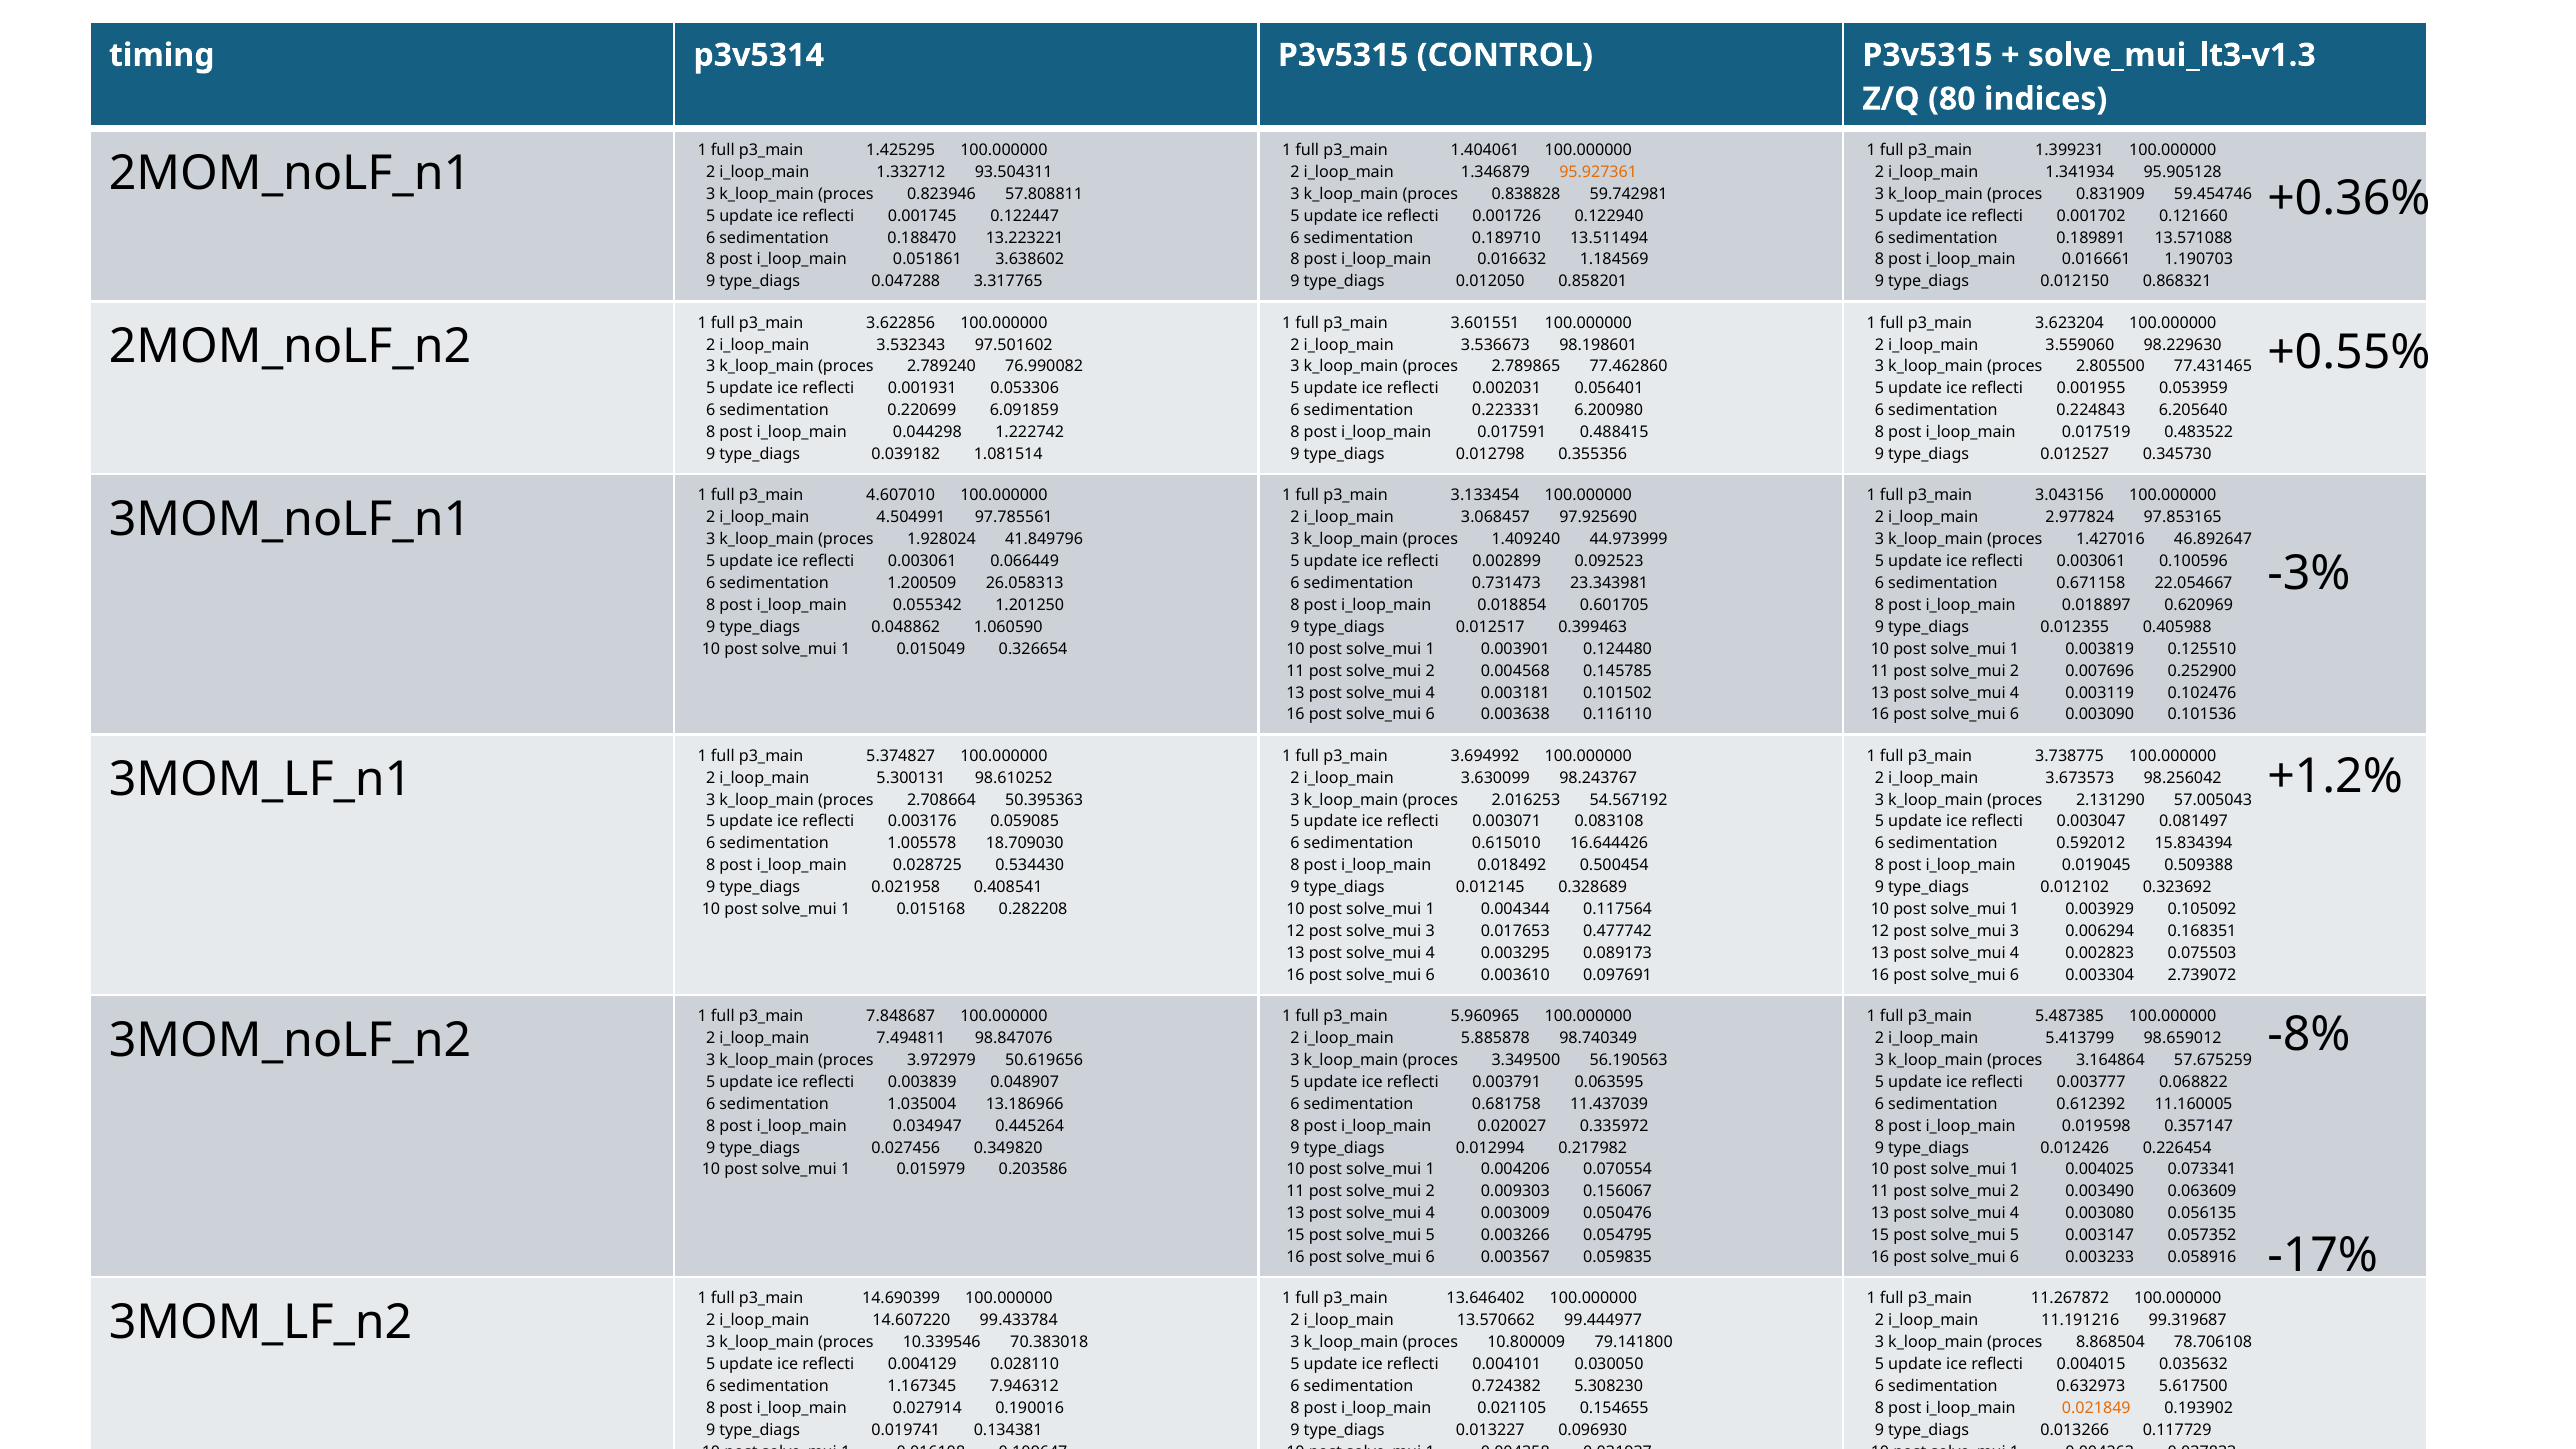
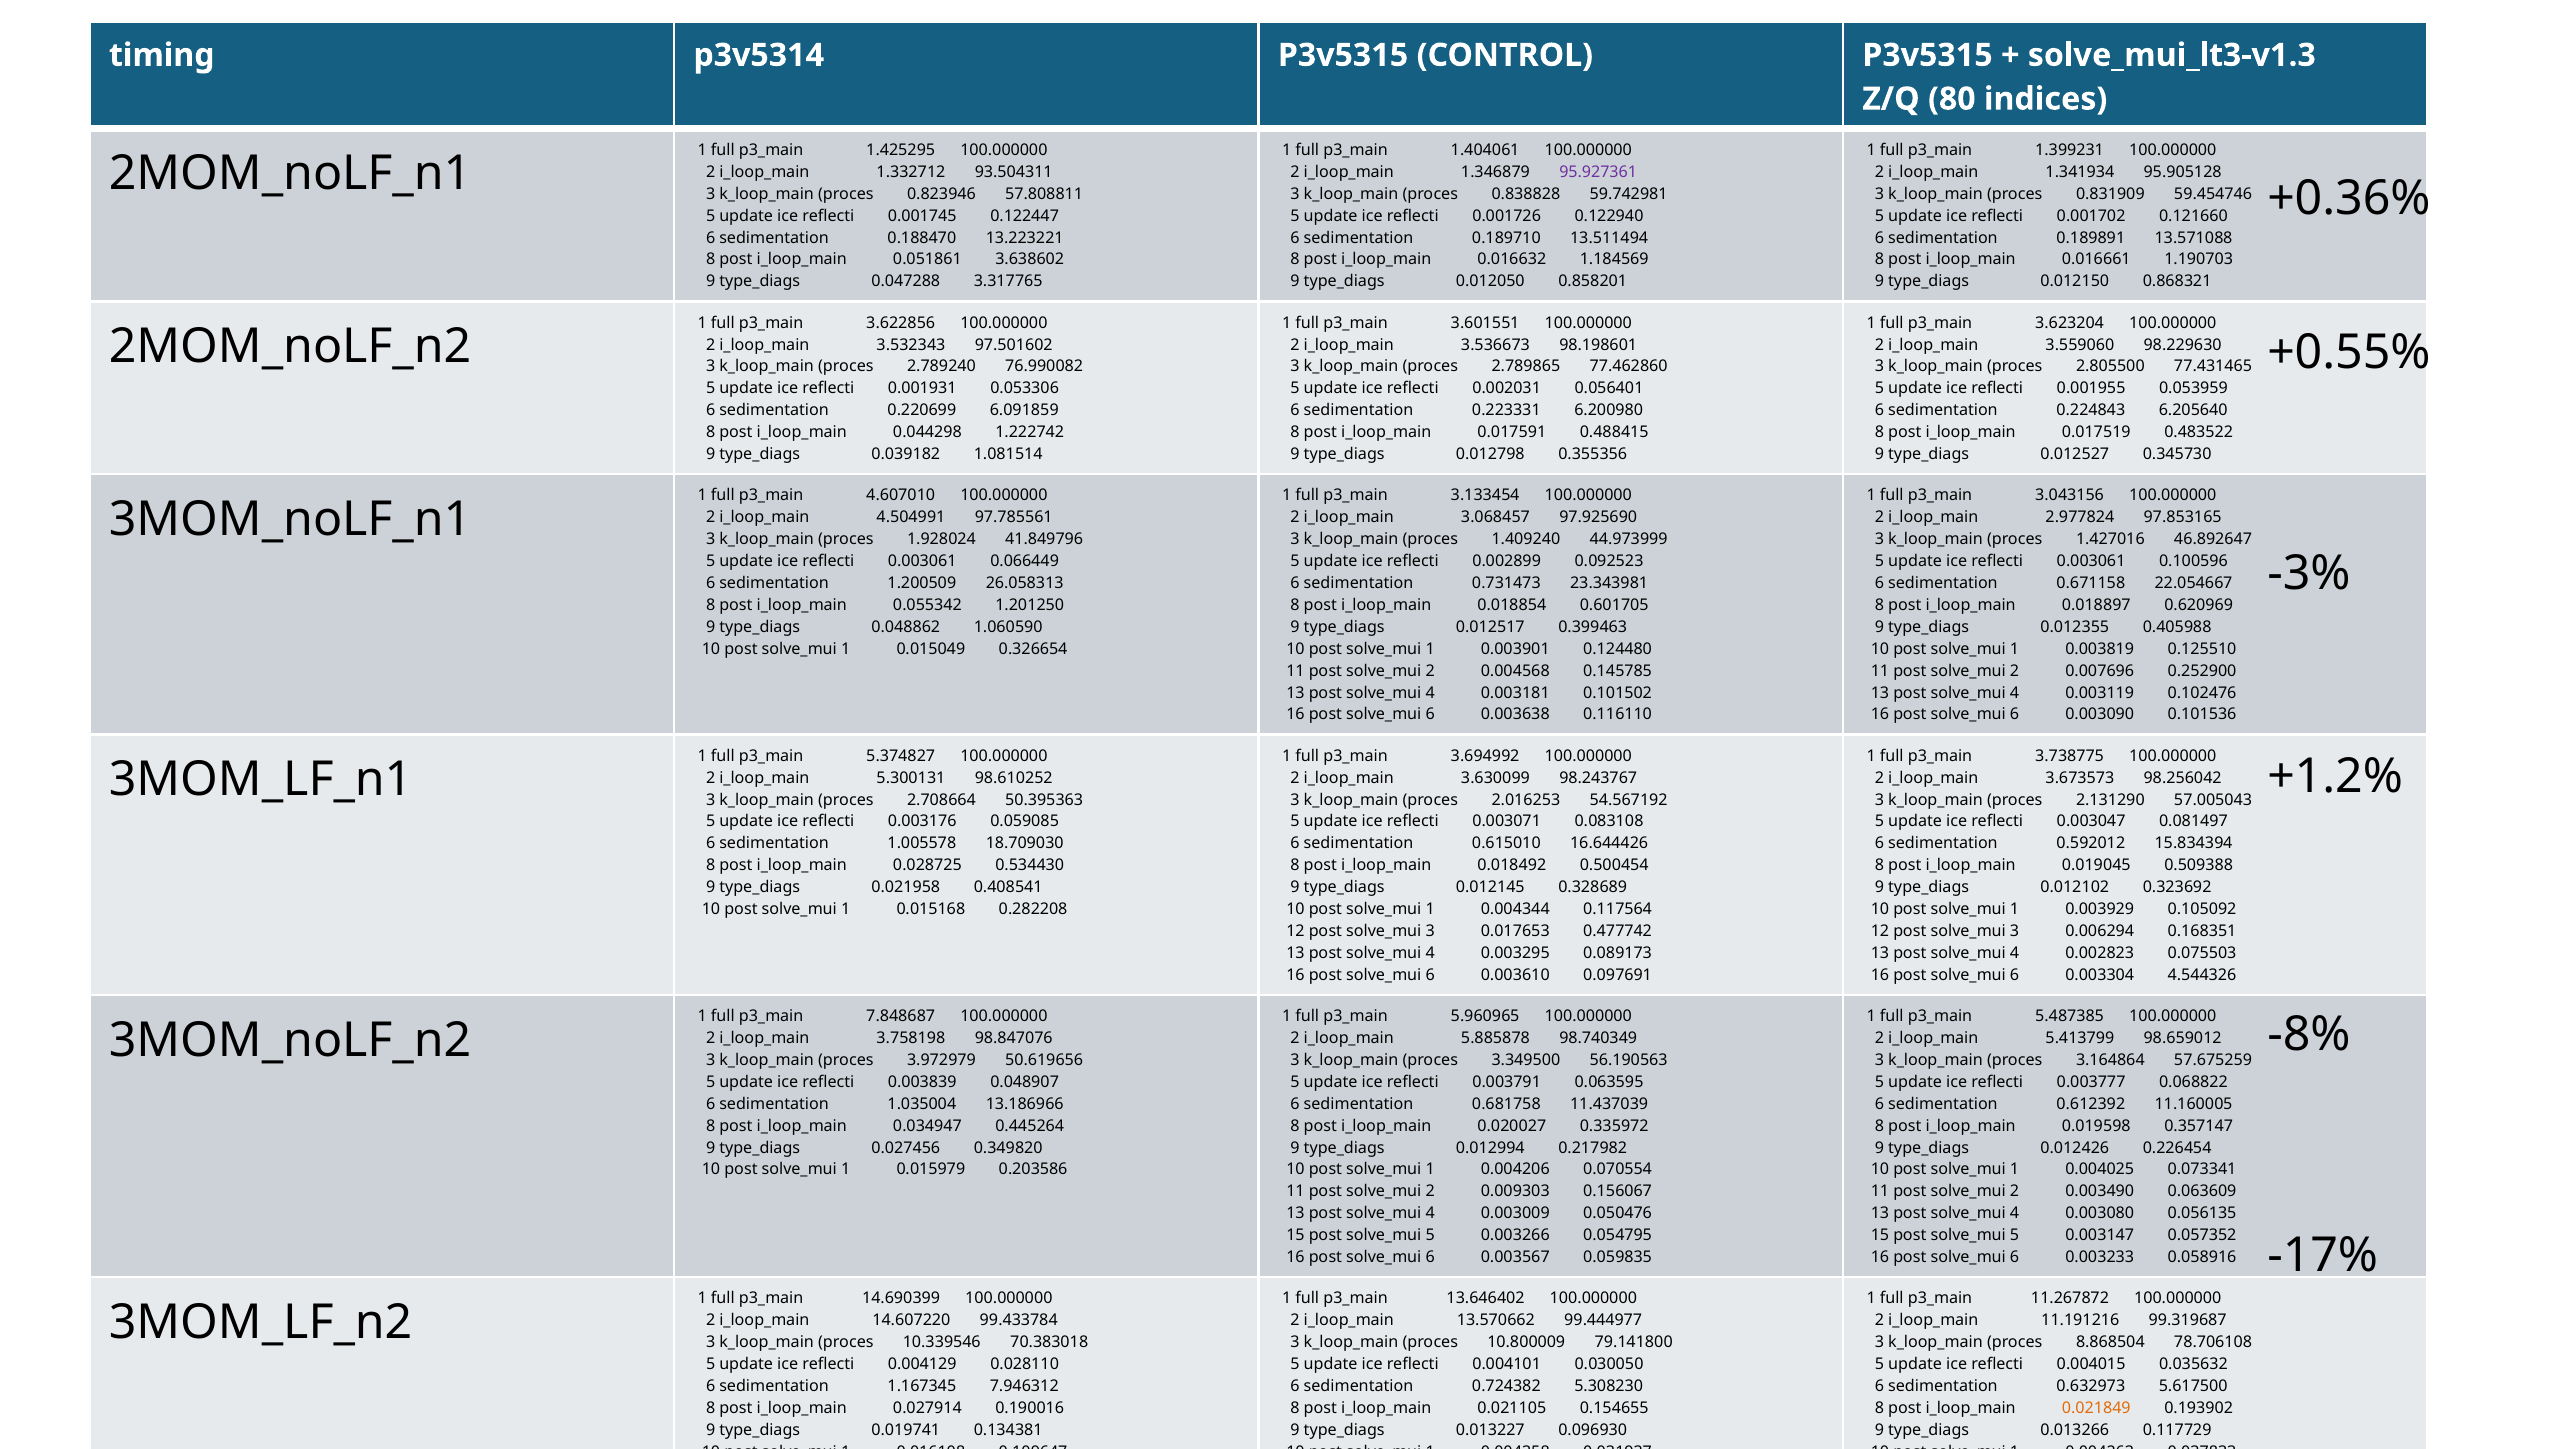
95.927361 colour: orange -> purple
2.739072: 2.739072 -> 4.544326
7.494811: 7.494811 -> 3.758198
